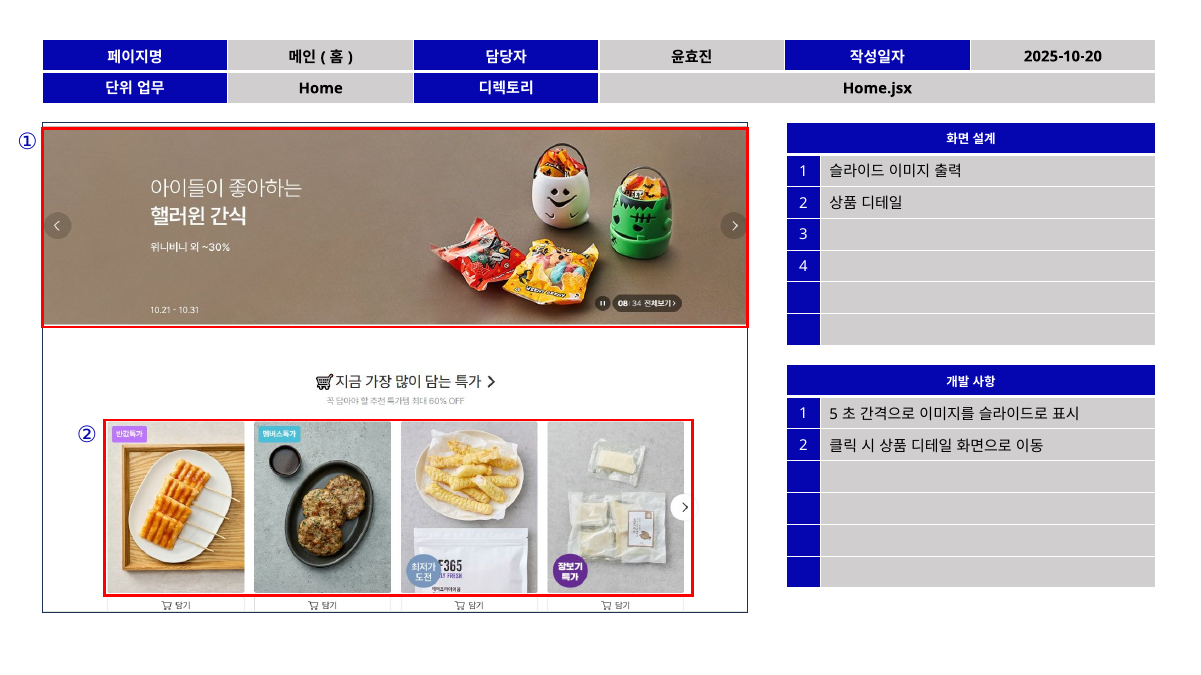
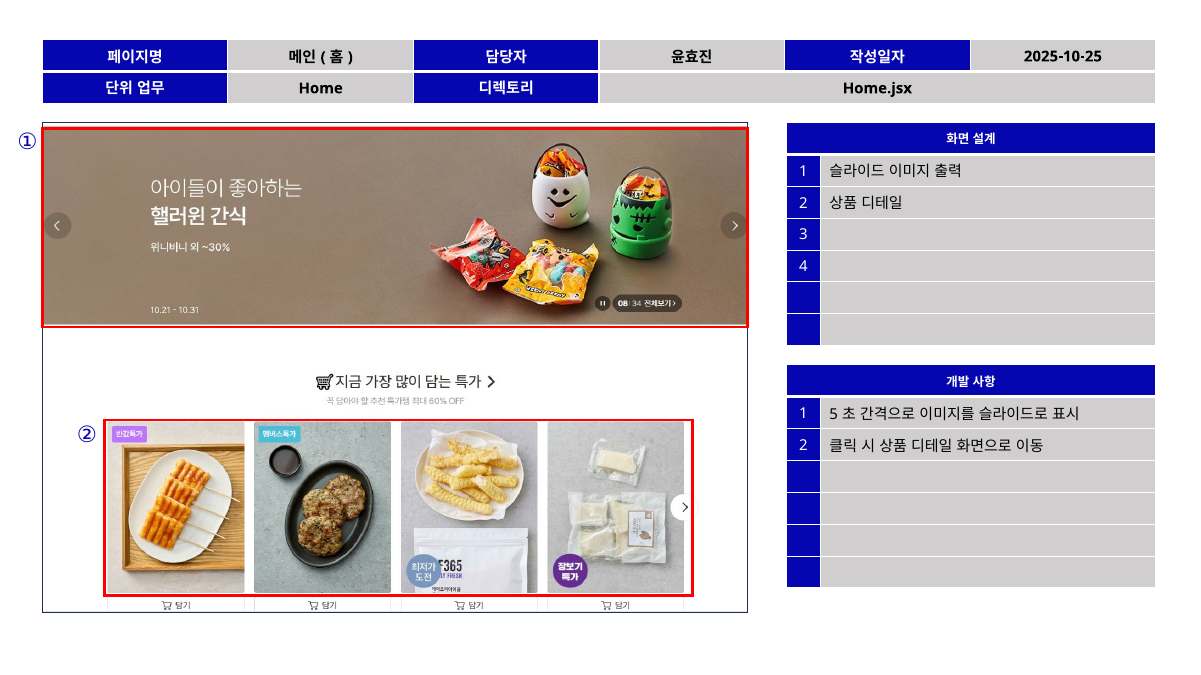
2025-10-20: 2025-10-20 -> 2025-10-25
